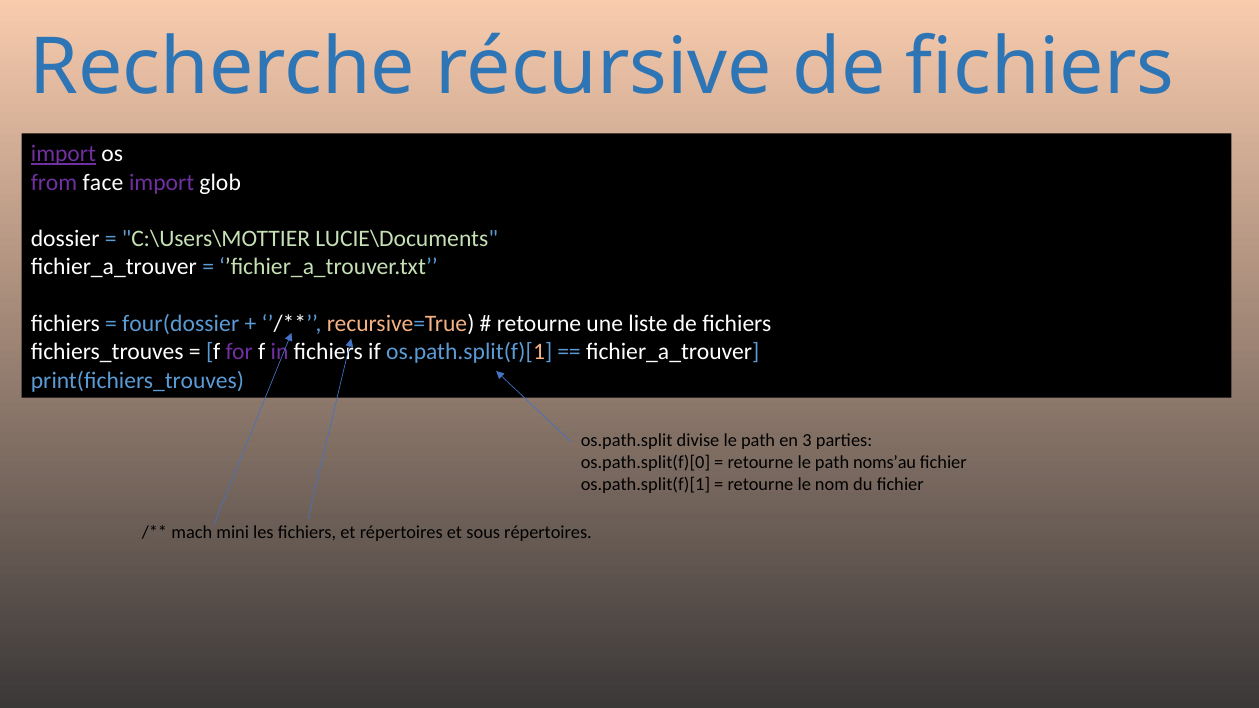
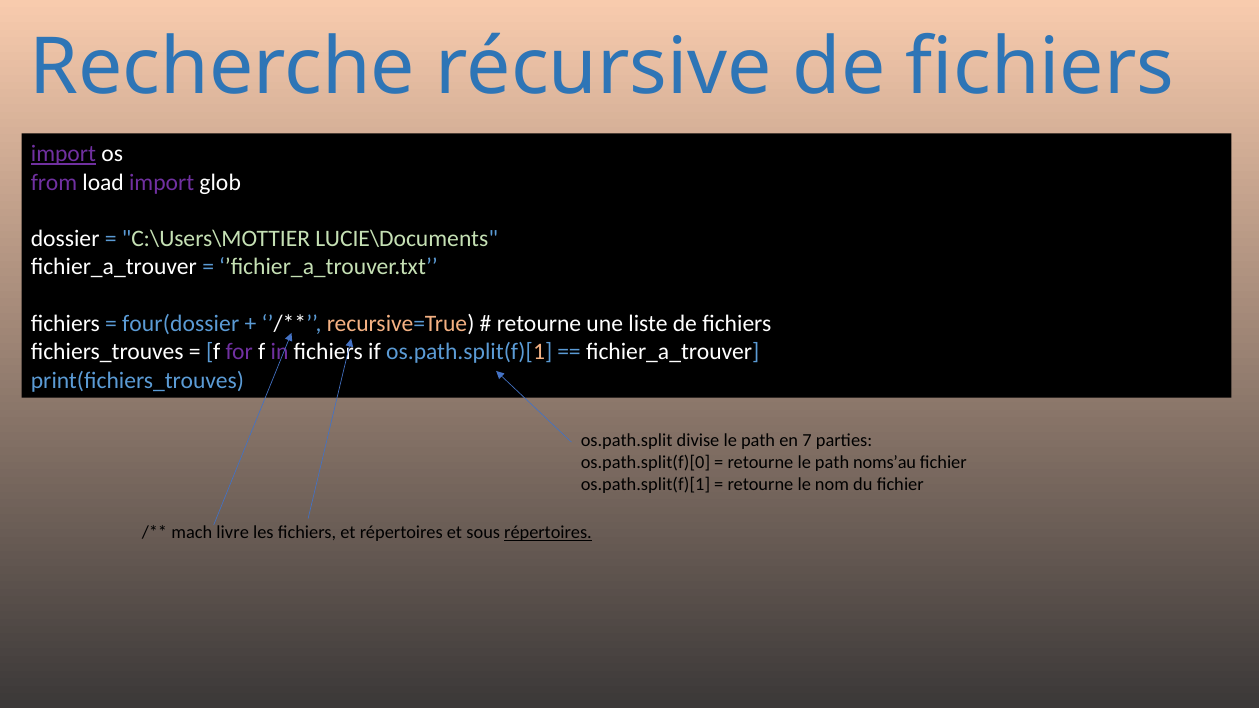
face: face -> load
3: 3 -> 7
mini: mini -> livre
répertoires at (548, 532) underline: none -> present
